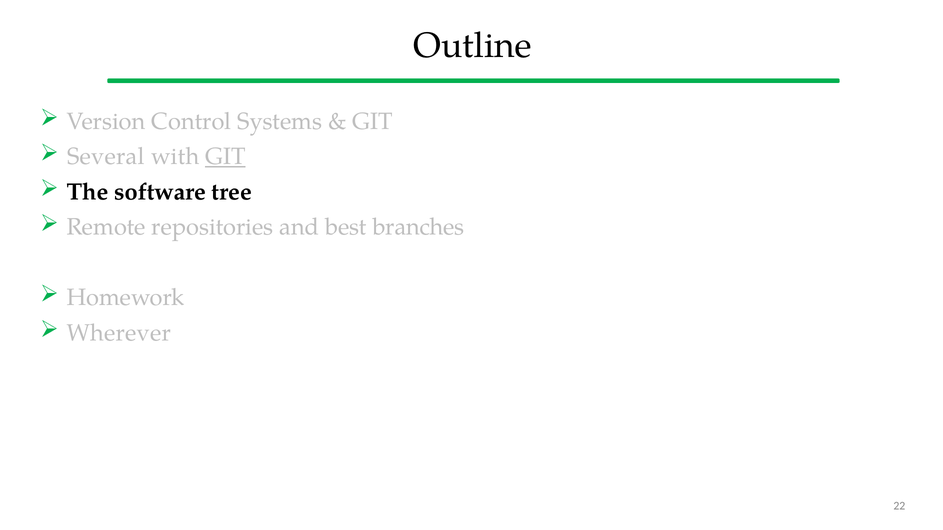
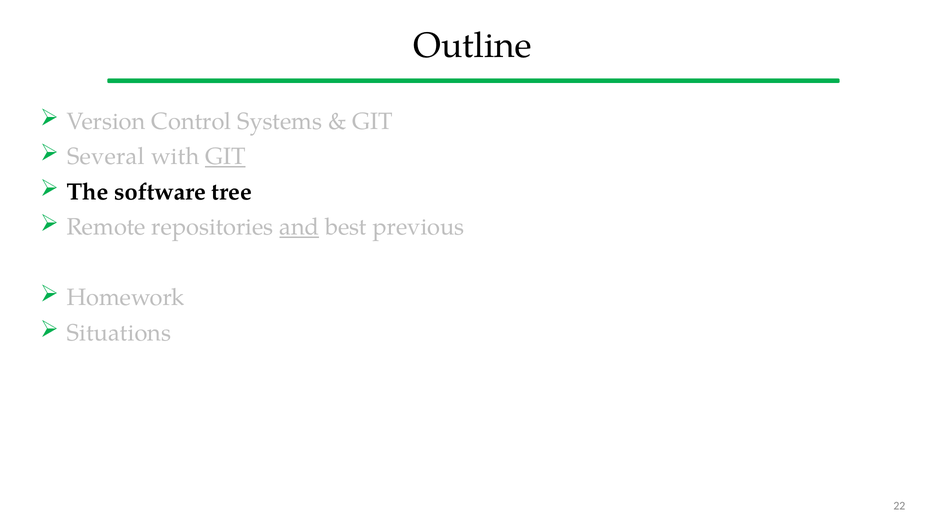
and underline: none -> present
branches: branches -> previous
Wherever: Wherever -> Situations
